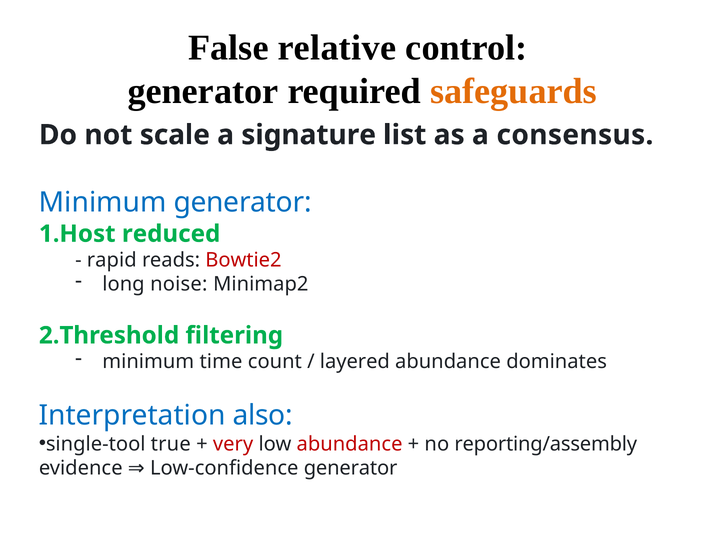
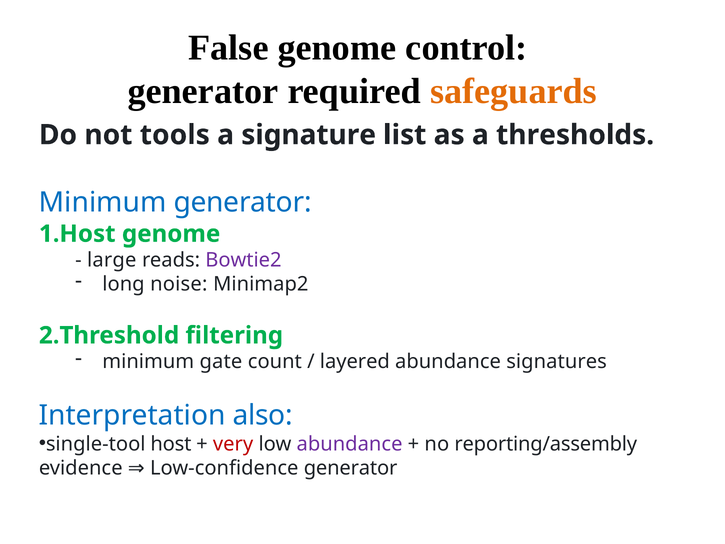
False relative: relative -> genome
scale: scale -> tools
consensus: consensus -> thresholds
reduced at (171, 234): reduced -> genome
rapid: rapid -> large
Bowtie2 colour: red -> purple
time: time -> gate
dominates: dominates -> signatures
true: true -> host
abundance at (350, 444) colour: red -> purple
